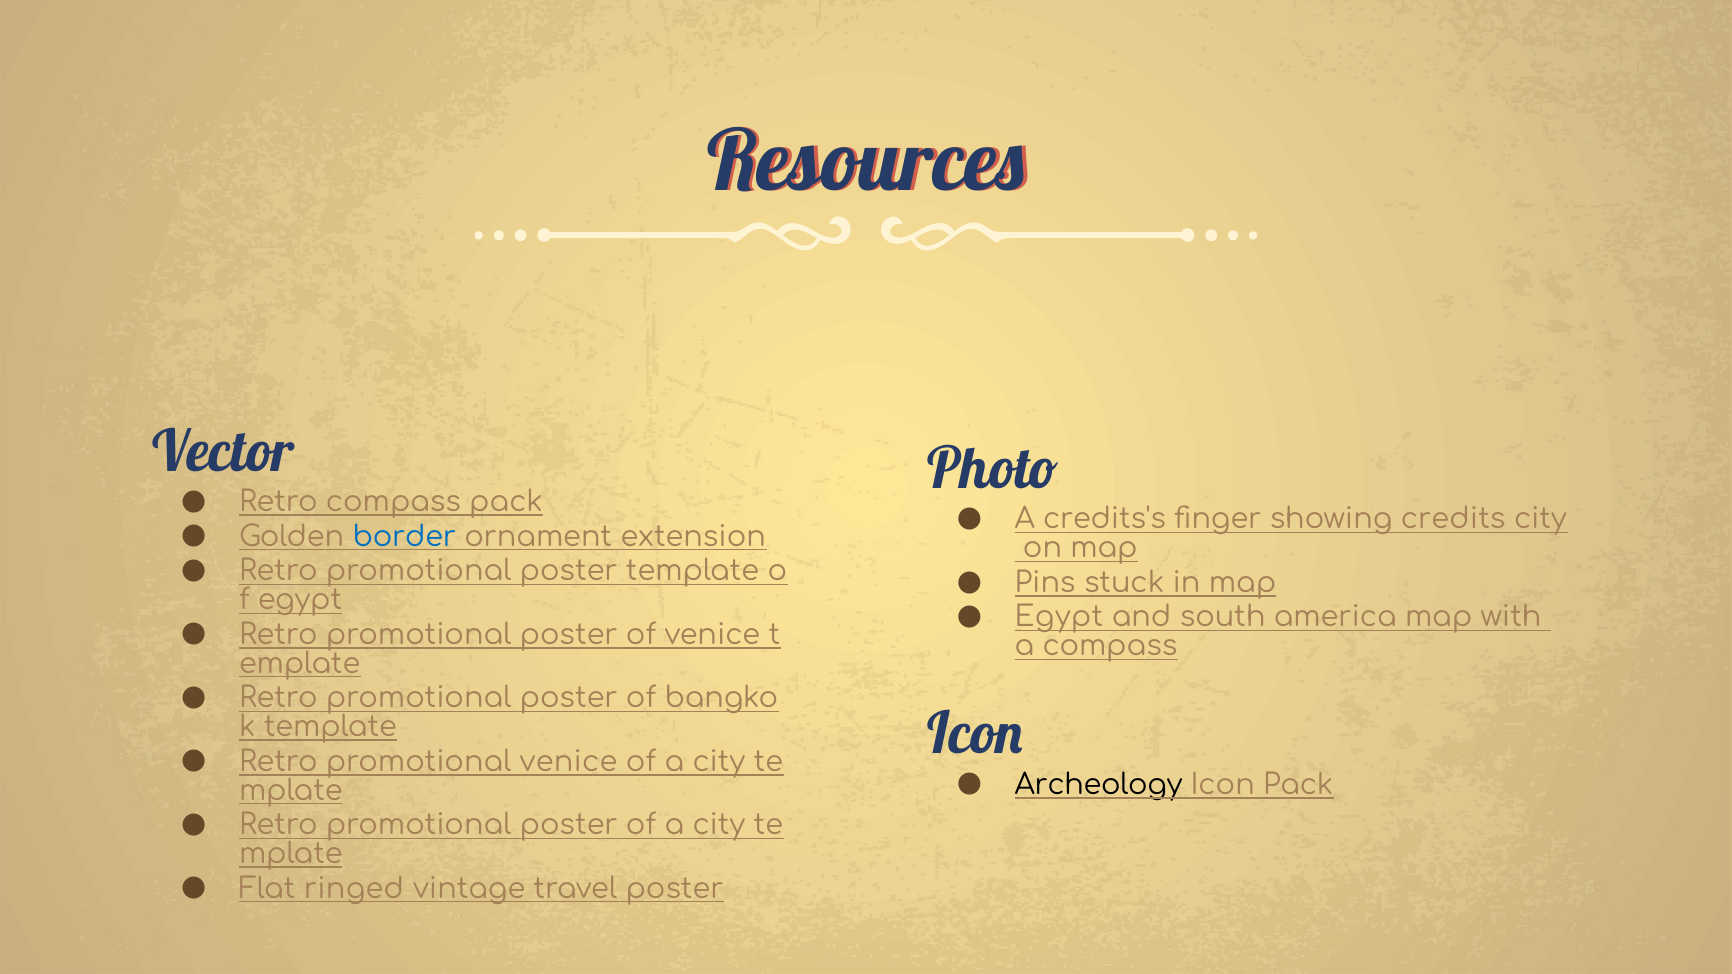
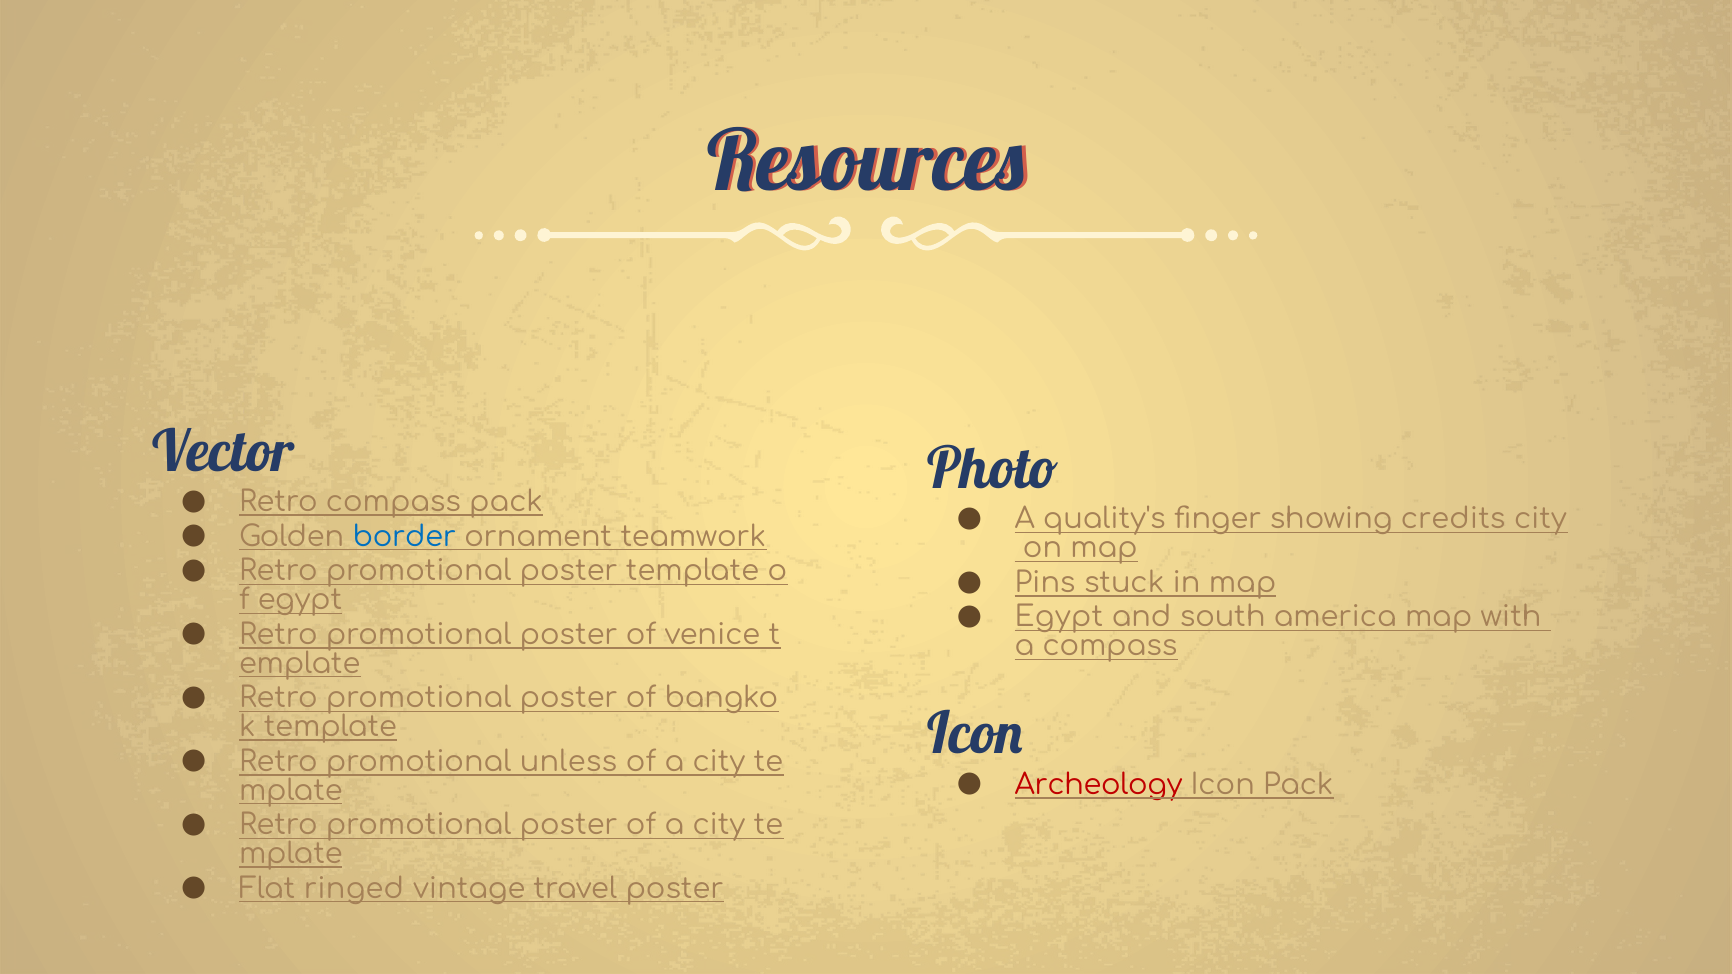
credits's: credits's -> quality's
extension: extension -> teamwork
promotional venice: venice -> unless
Archeology colour: black -> red
